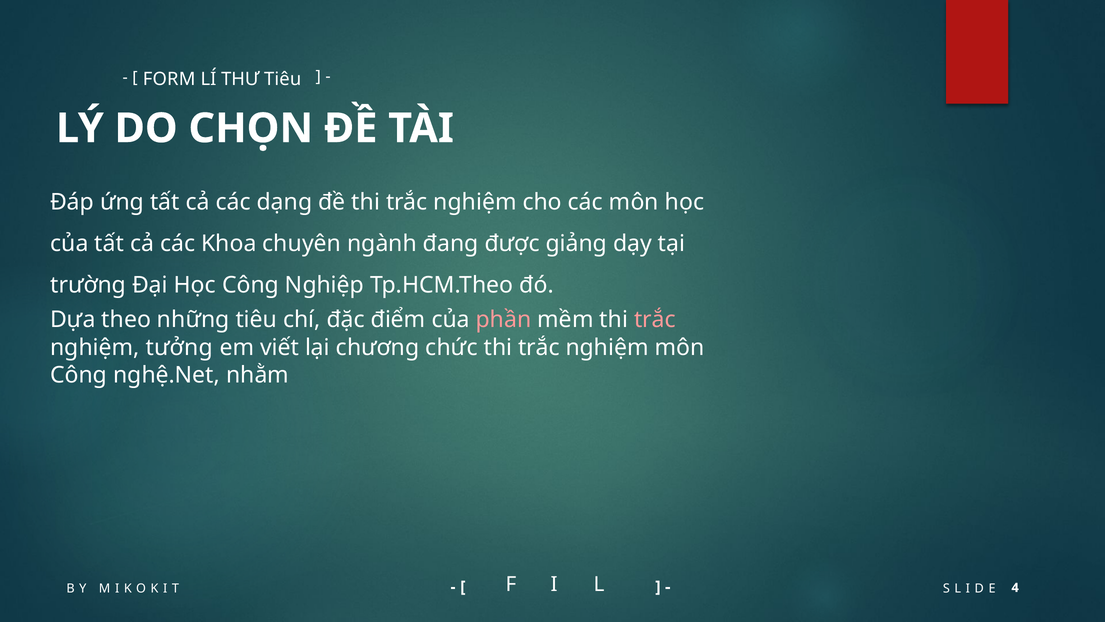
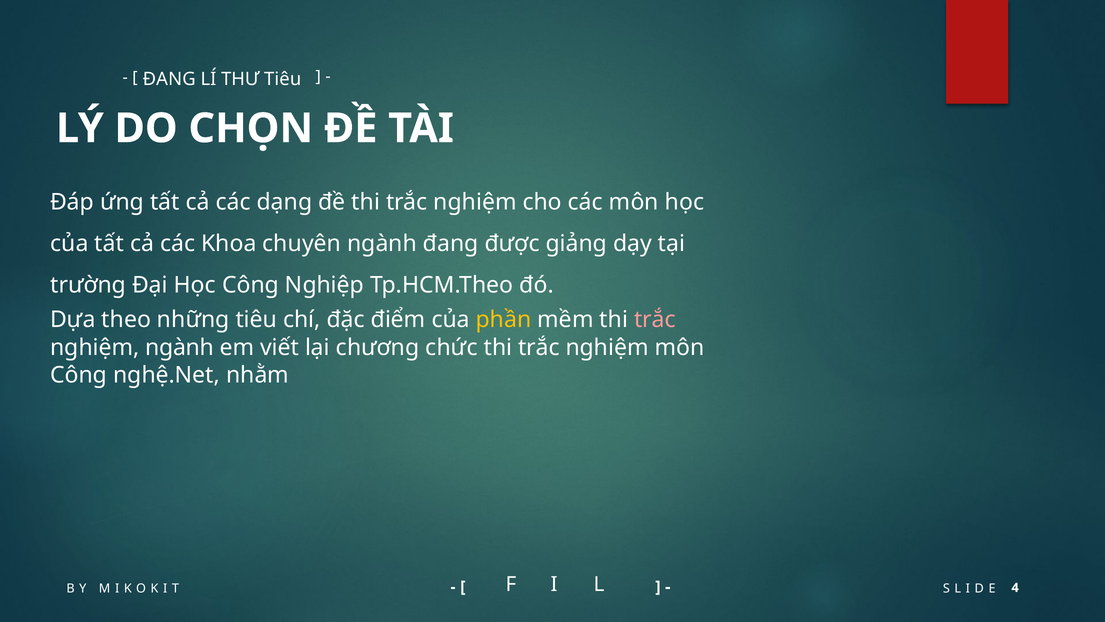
FORM at (169, 79): FORM -> ĐANG
phần colour: pink -> yellow
nghiệm tưởng: tưởng -> ngành
